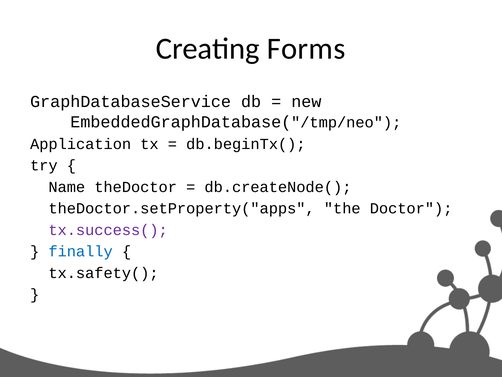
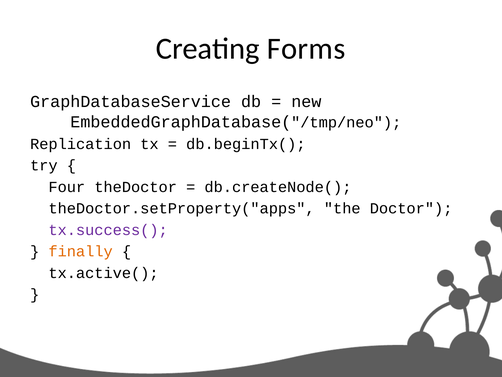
Application: Application -> Replication
Name: Name -> Four
finally colour: blue -> orange
tx.safety(: tx.safety( -> tx.active(
